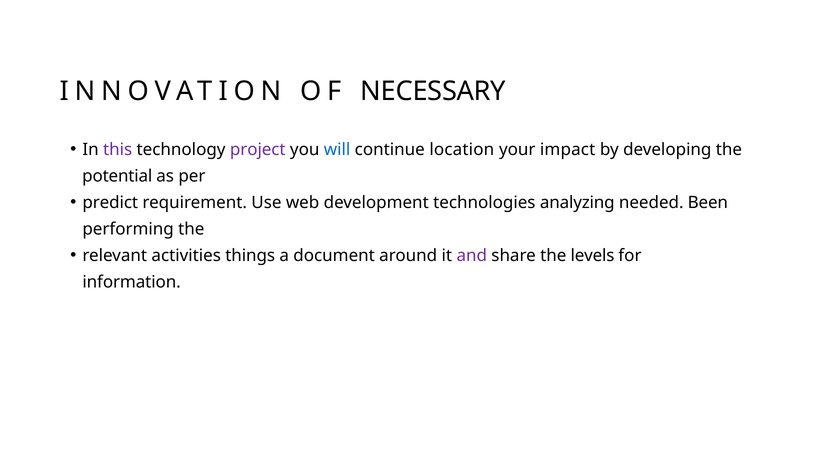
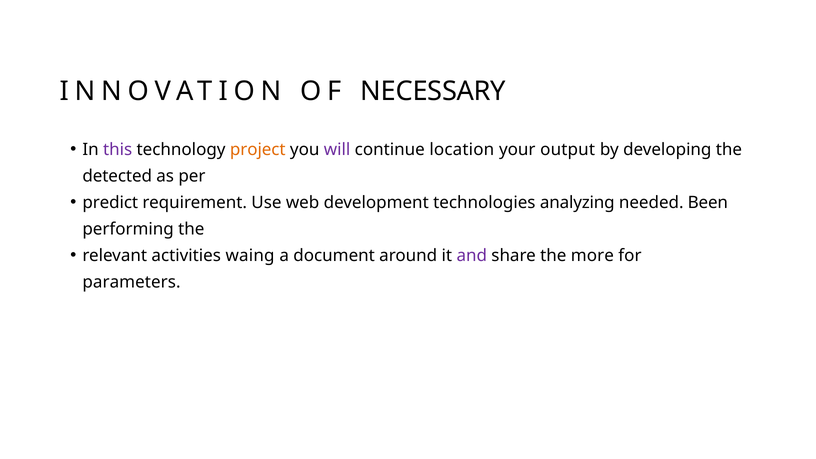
project colour: purple -> orange
will colour: blue -> purple
impact: impact -> output
potential: potential -> detected
things: things -> waing
levels: levels -> more
information: information -> parameters
